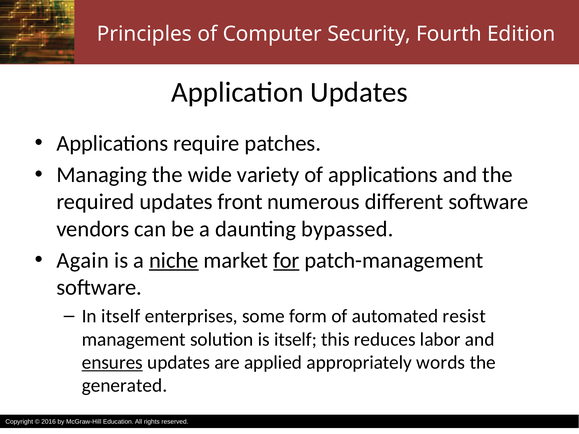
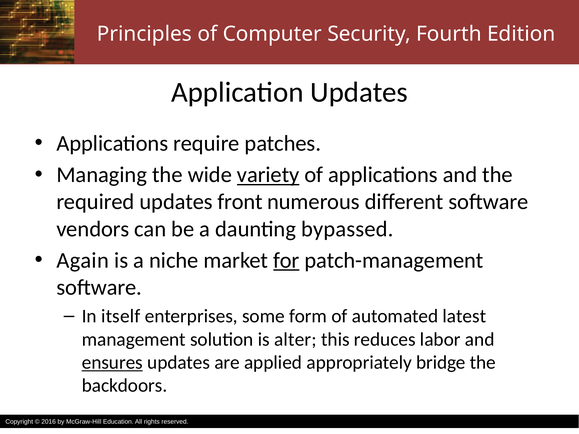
variety underline: none -> present
niche underline: present -> none
resist: resist -> latest
is itself: itself -> alter
words: words -> bridge
generated: generated -> backdoors
